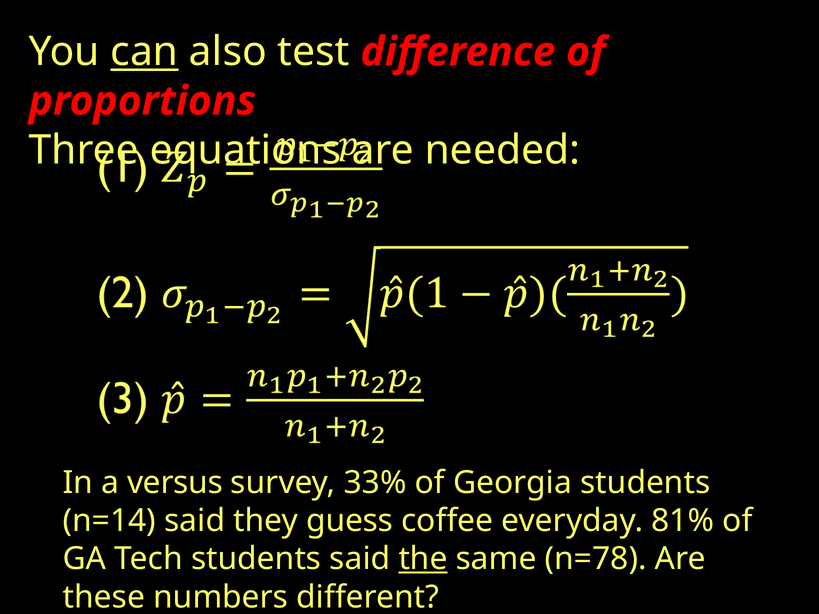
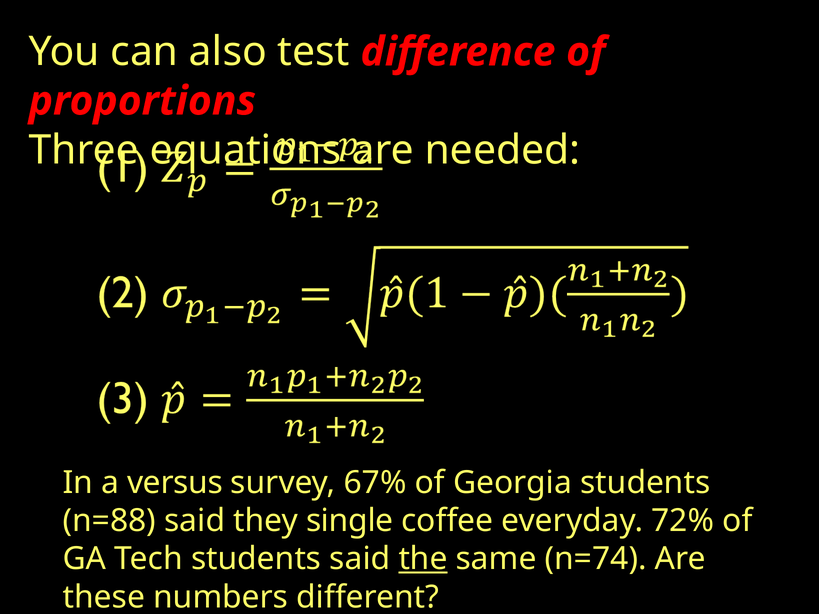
can underline: present -> none
33%: 33% -> 67%
n=14: n=14 -> n=88
guess: guess -> single
81%: 81% -> 72%
n=78: n=78 -> n=74
